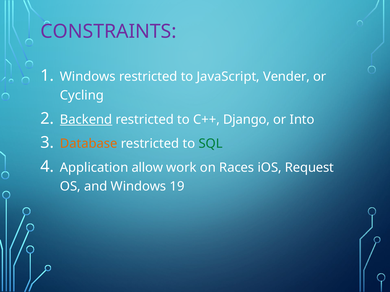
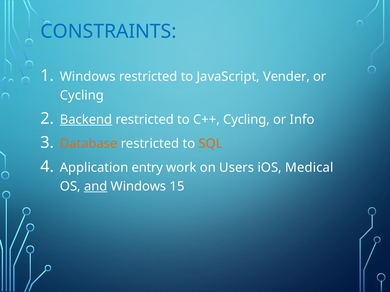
CONSTRAINTS colour: purple -> blue
C++ Django: Django -> Cycling
Into: Into -> Info
SQL colour: green -> orange
allow: allow -> entry
Races: Races -> Users
Request: Request -> Medical
and underline: none -> present
19: 19 -> 15
